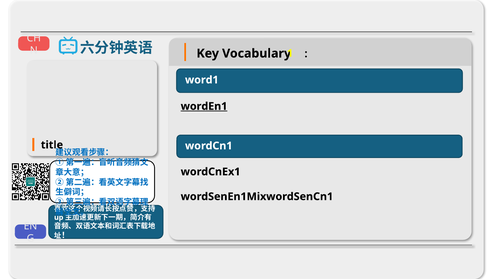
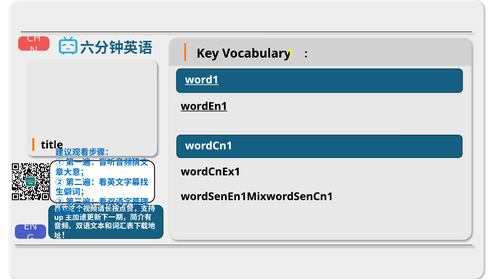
word1 underline: none -> present
